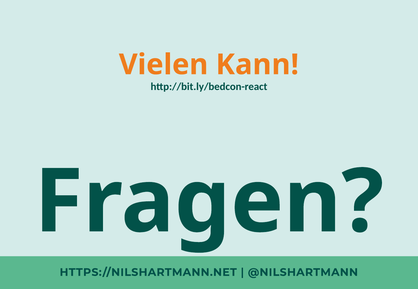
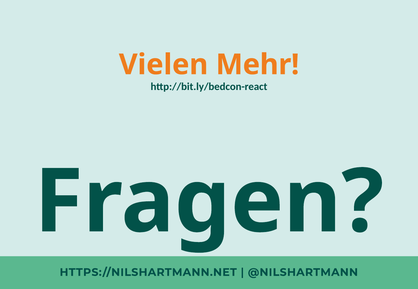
Kann: Kann -> Mehr
